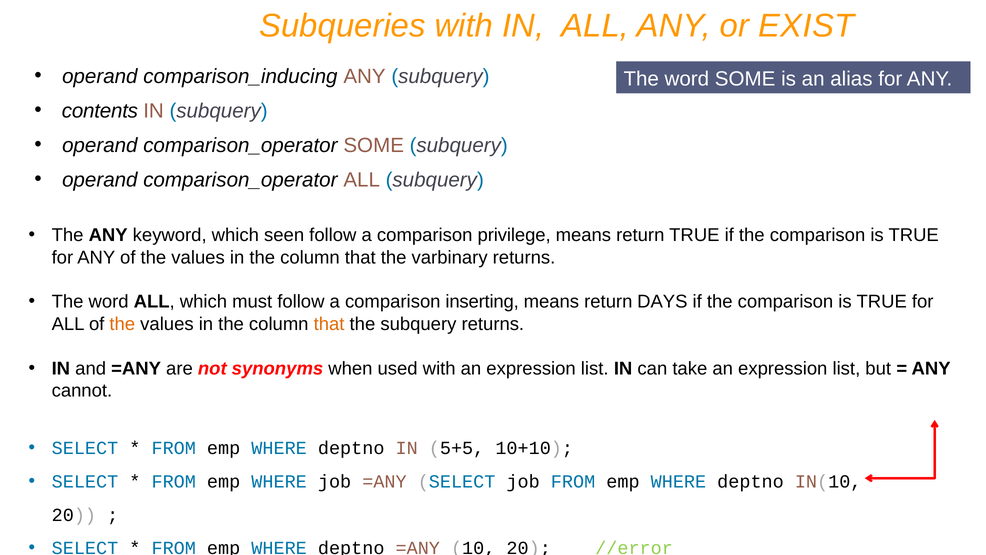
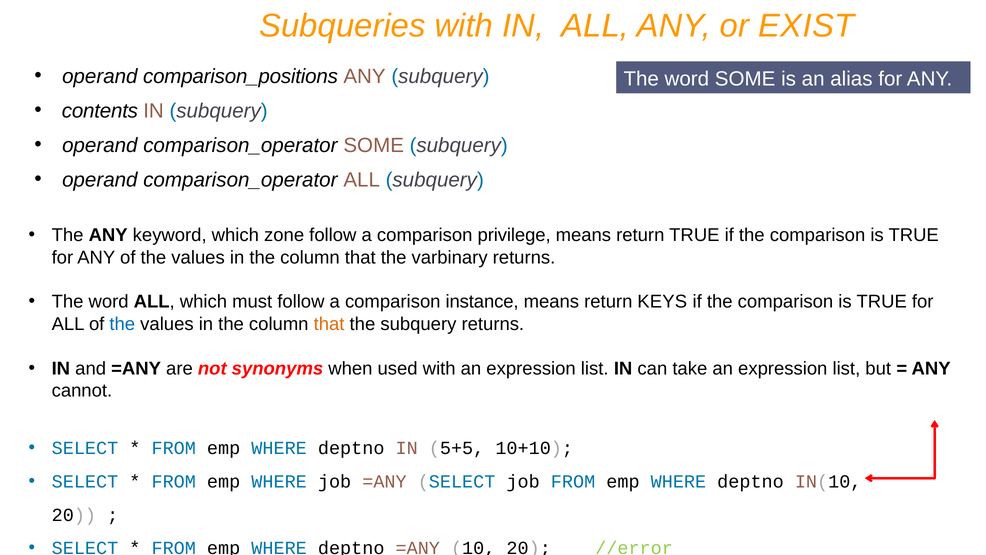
comparison_inducing: comparison_inducing -> comparison_positions
seen: seen -> zone
inserting: inserting -> instance
DAYS: DAYS -> KEYS
the at (122, 324) colour: orange -> blue
